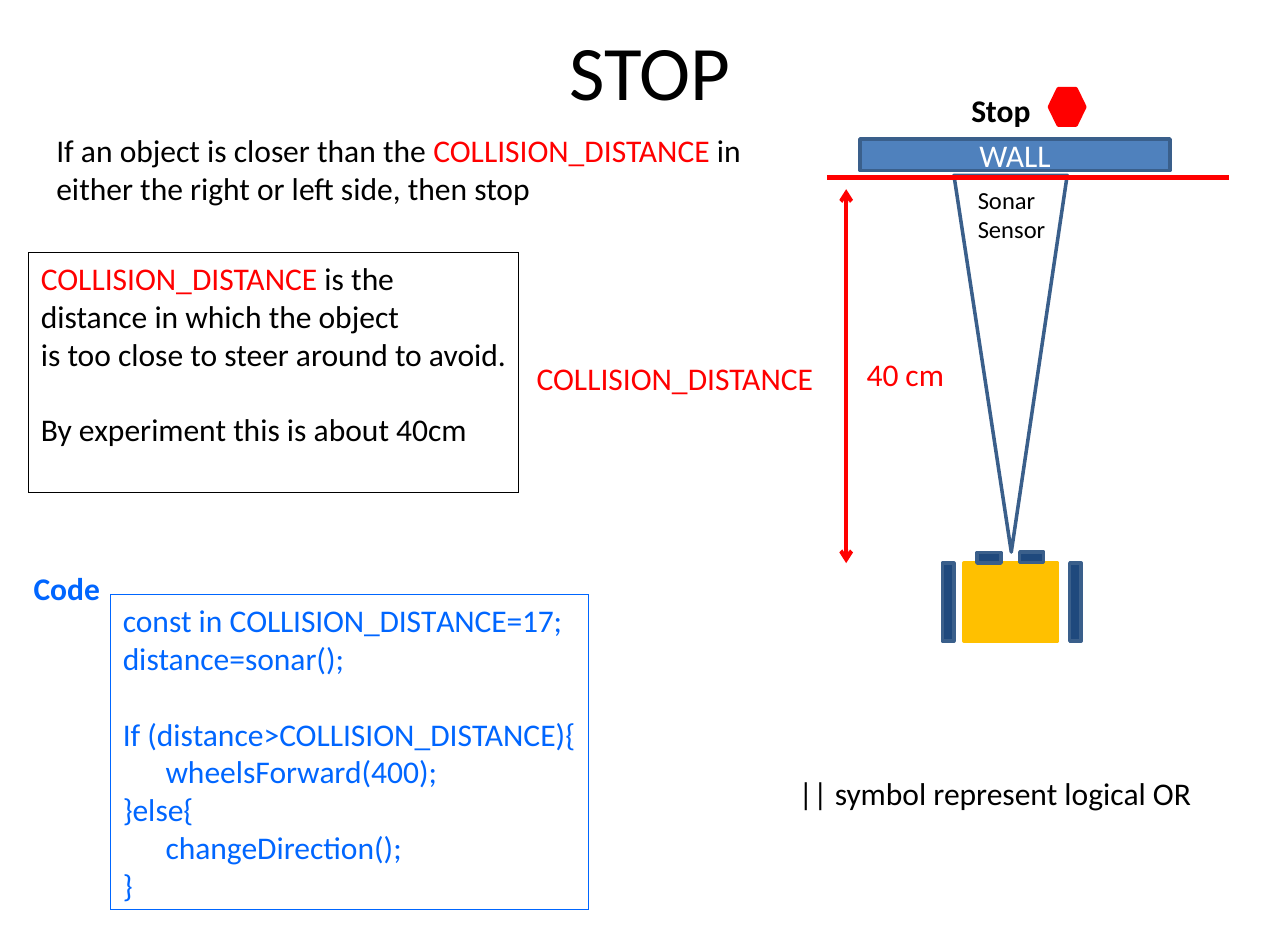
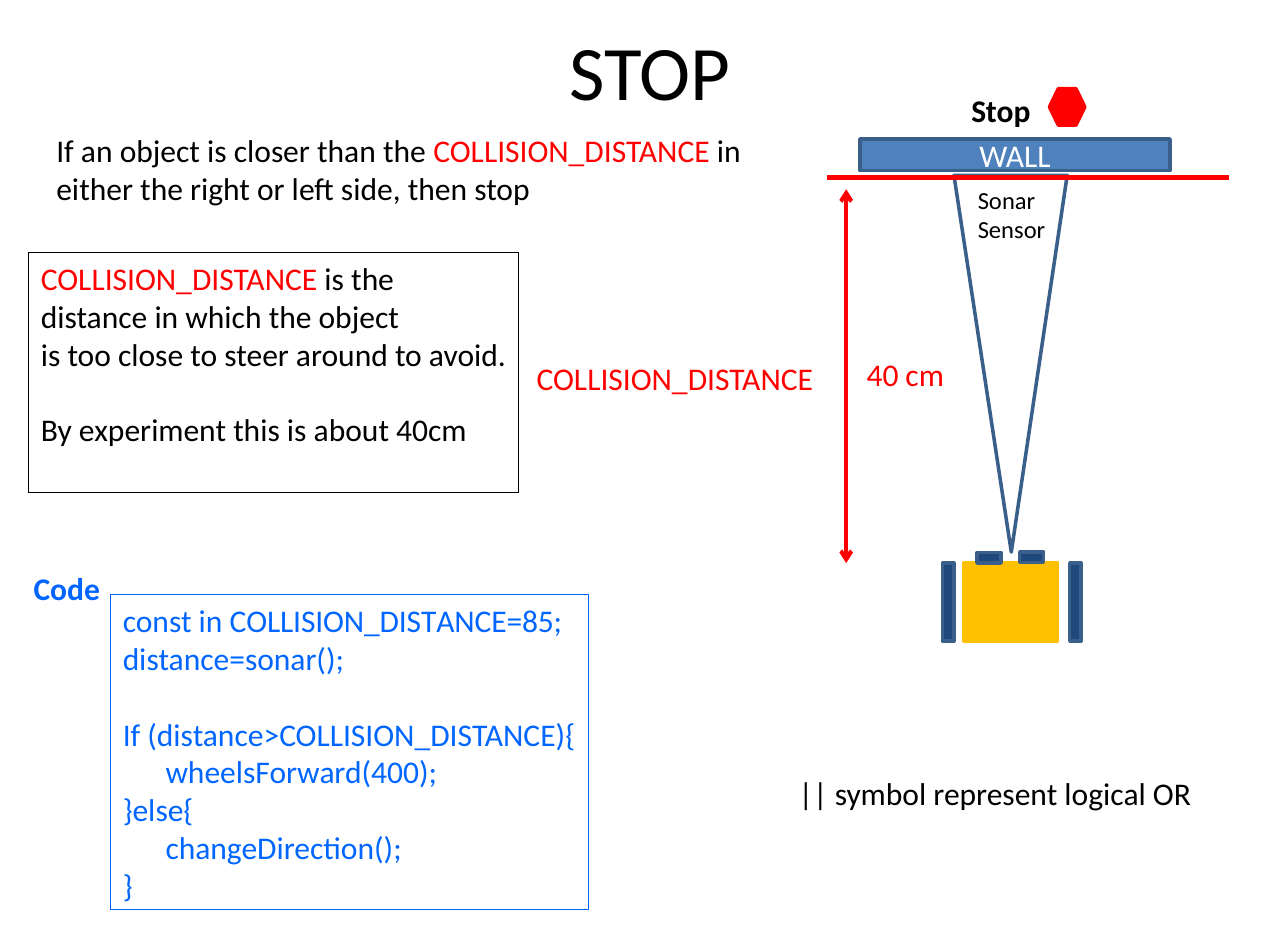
COLLISION_DISTANCE=17: COLLISION_DISTANCE=17 -> COLLISION_DISTANCE=85
